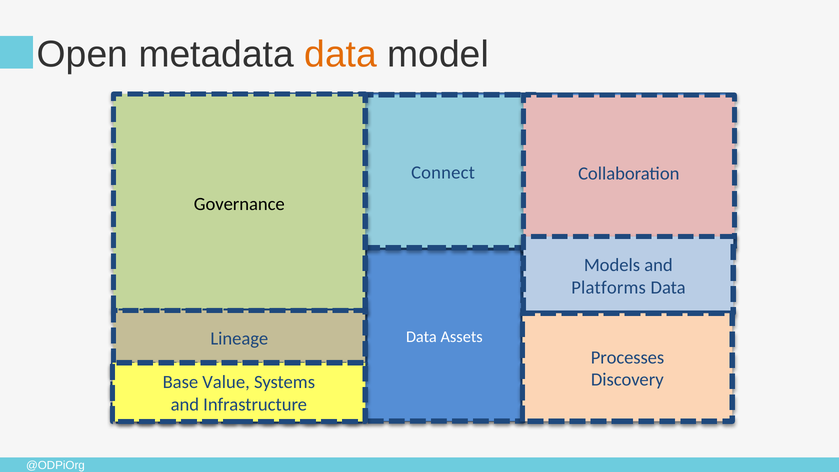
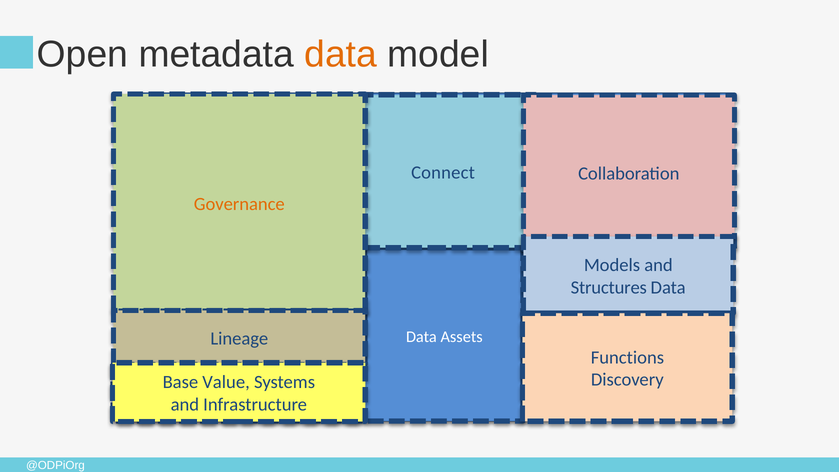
Governance colour: black -> orange
Platforms: Platforms -> Structures
Processes: Processes -> Functions
